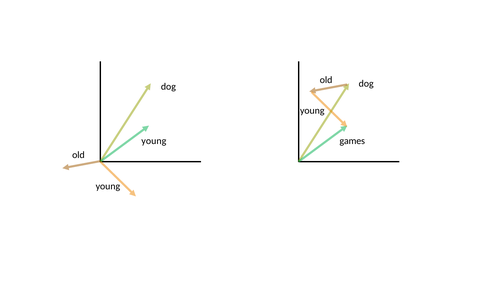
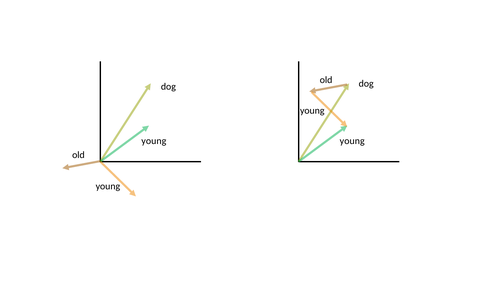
games at (352, 141): games -> young
